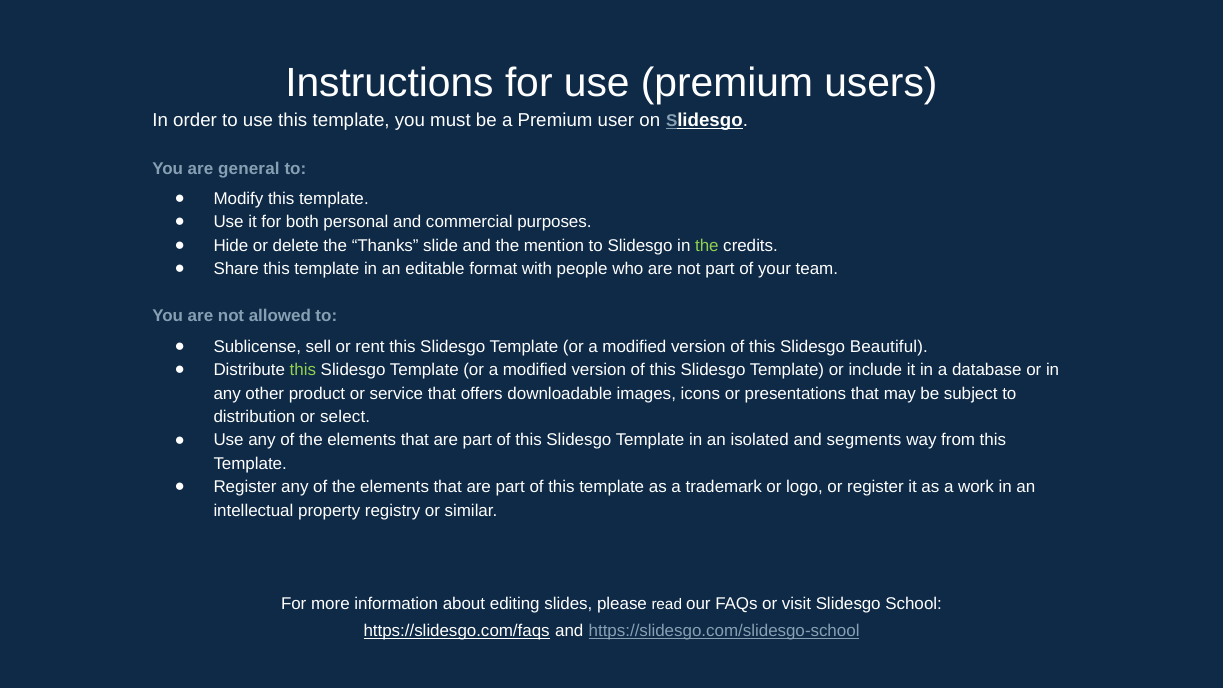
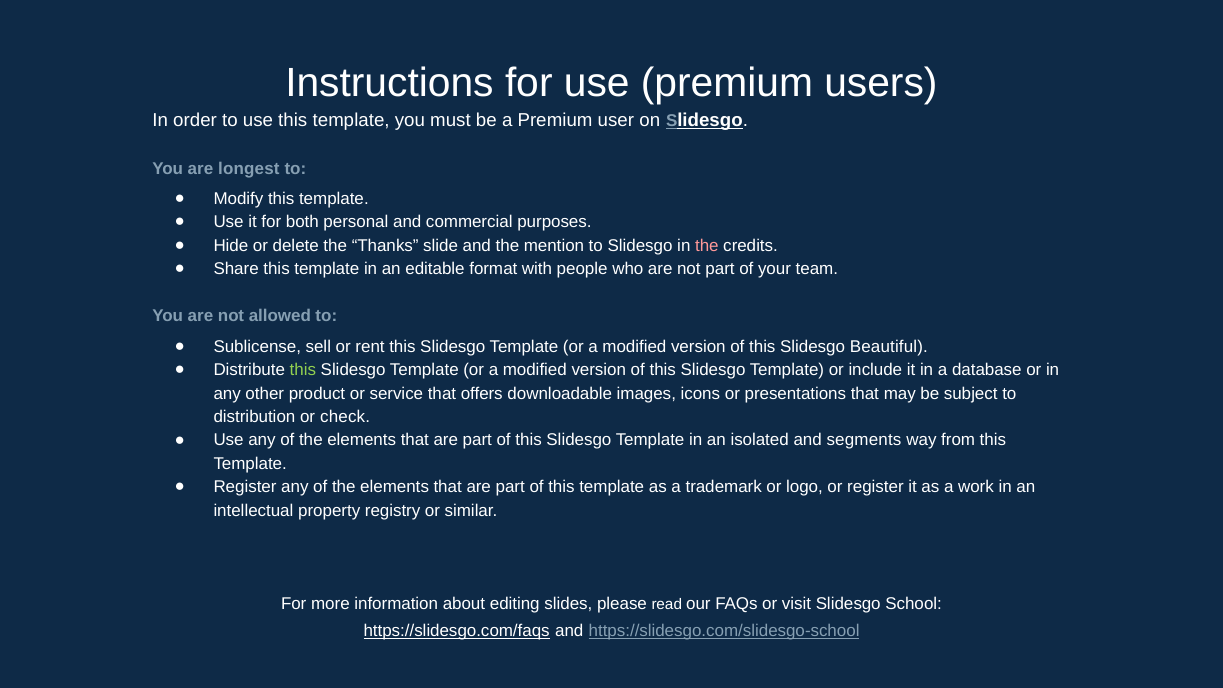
general: general -> longest
the at (707, 246) colour: light green -> pink
select: select -> check
